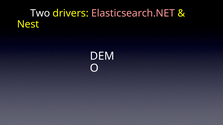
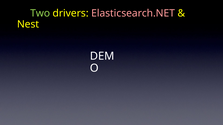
Two colour: white -> light green
